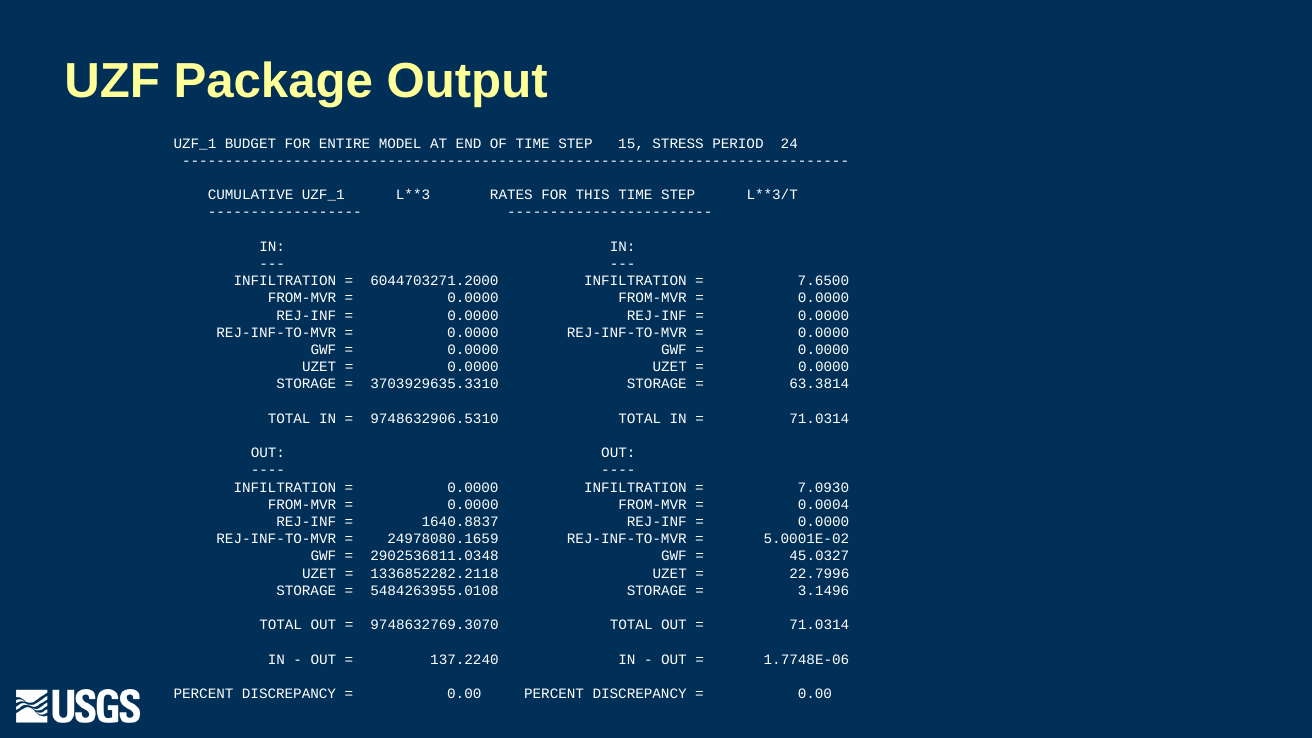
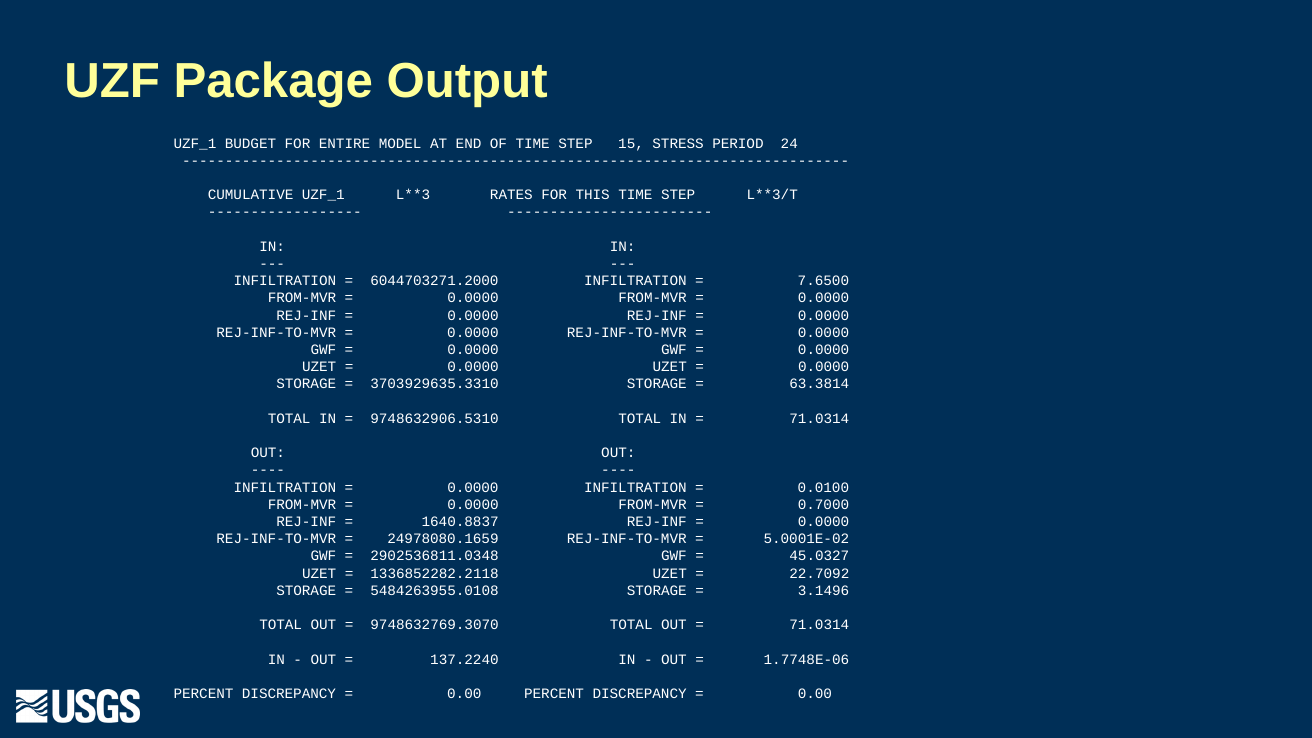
7.0930: 7.0930 -> 0.0100
0.0004: 0.0004 -> 0.7000
22.7996: 22.7996 -> 22.7092
